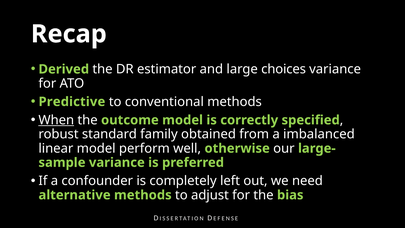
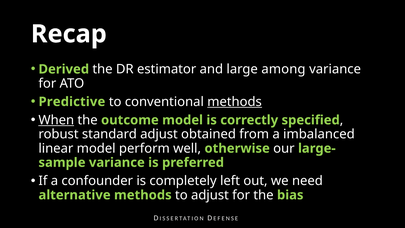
choices: choices -> among
methods at (235, 102) underline: none -> present
standard family: family -> adjust
